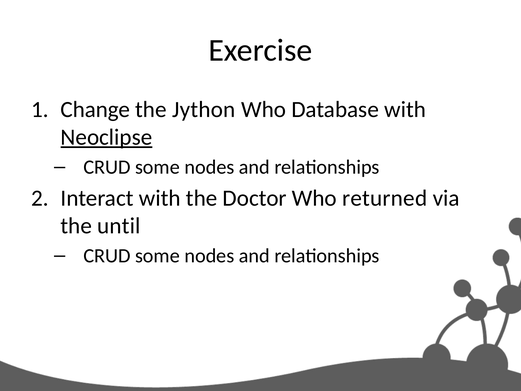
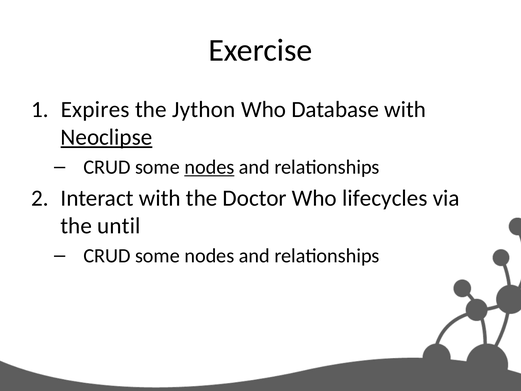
Change: Change -> Expires
nodes at (209, 167) underline: none -> present
returned: returned -> lifecycles
